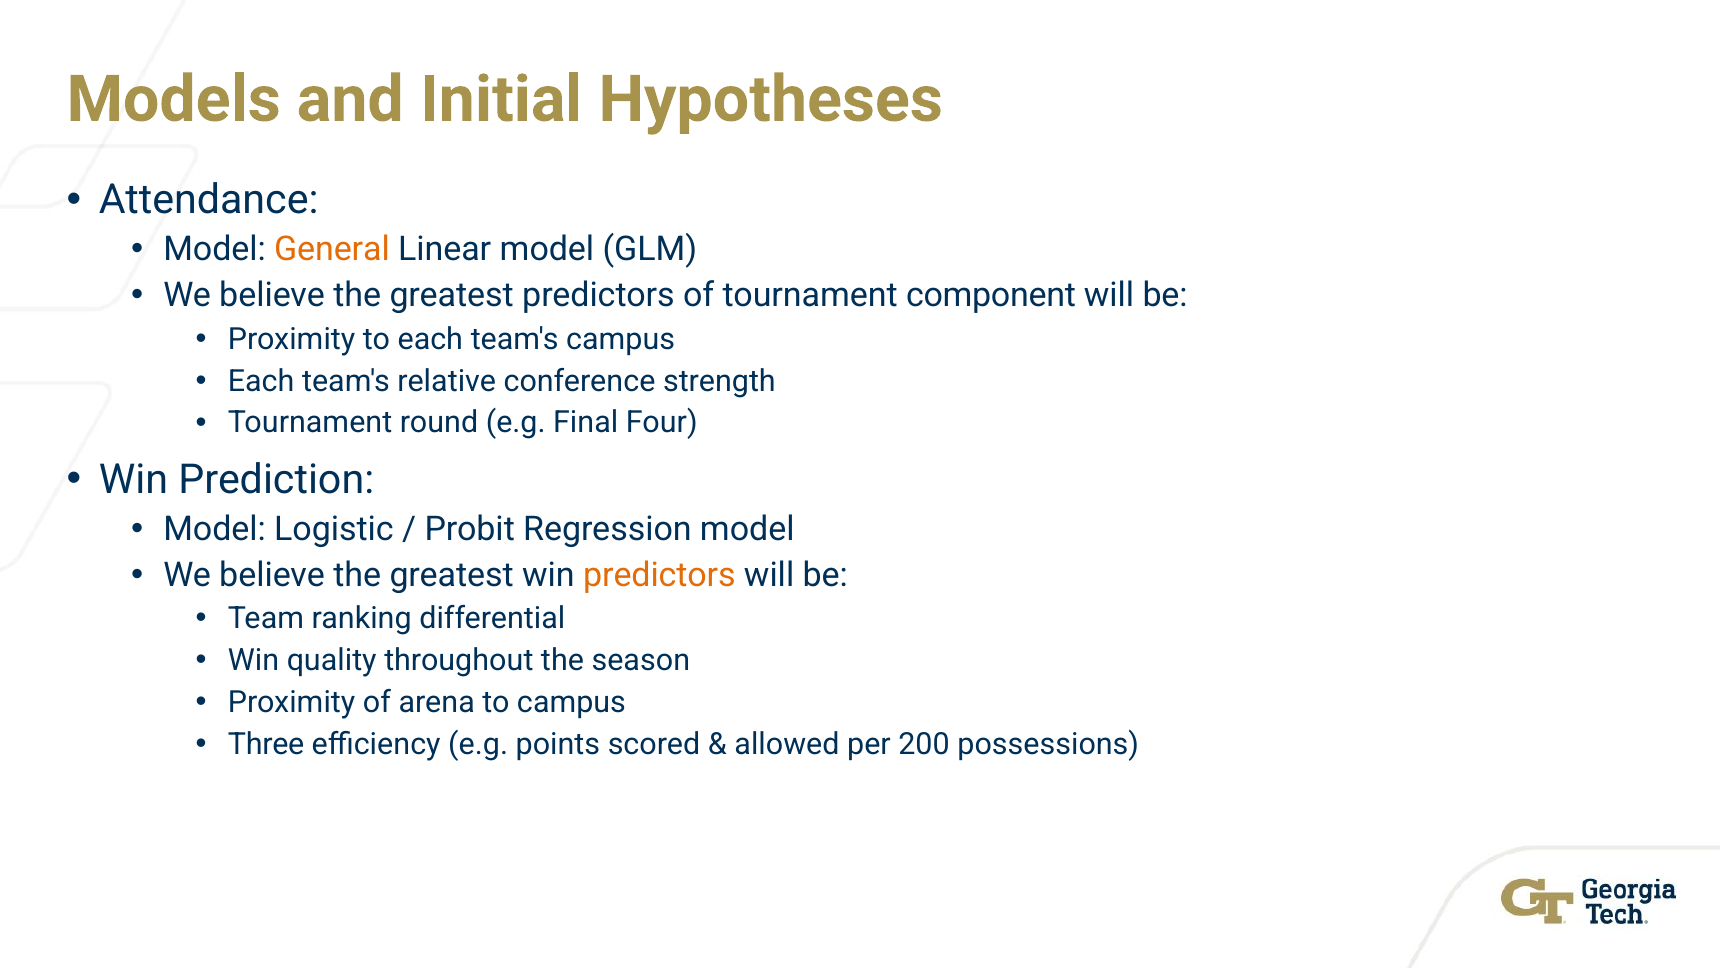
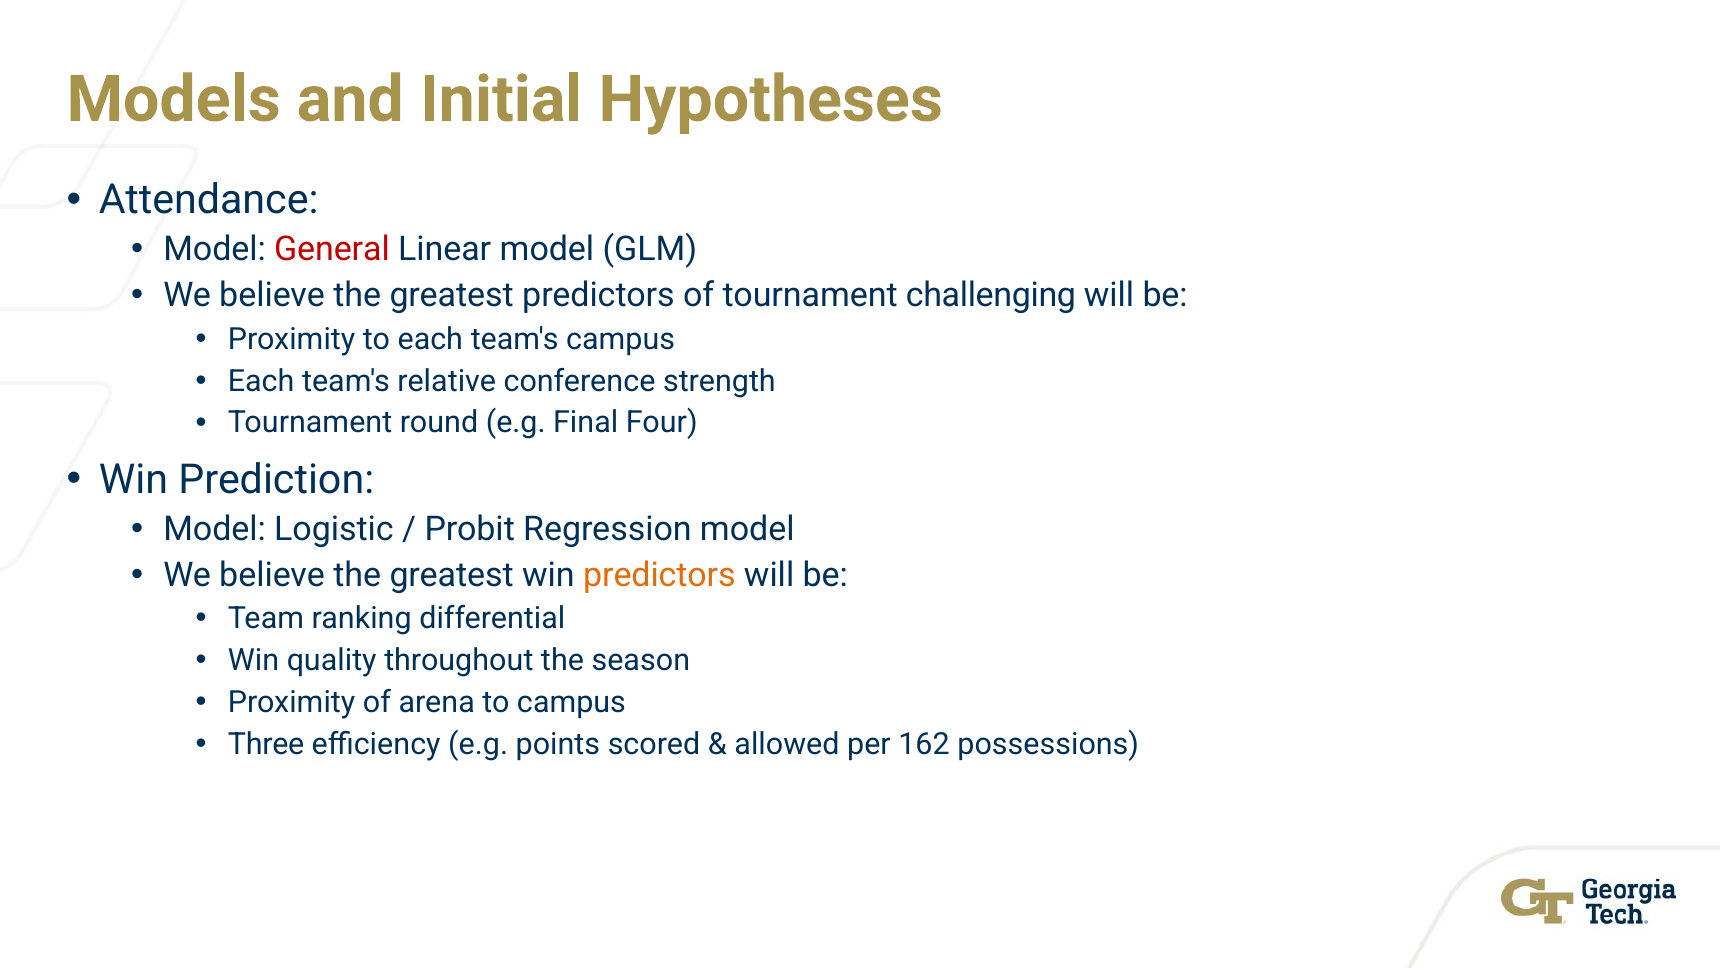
General colour: orange -> red
component: component -> challenging
200: 200 -> 162
